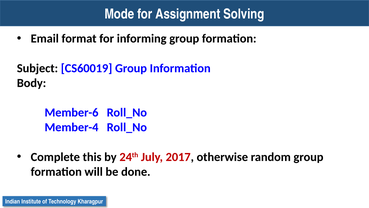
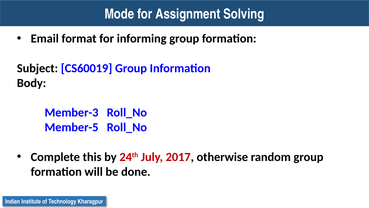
Member-6: Member-6 -> Member-3
Member-4: Member-4 -> Member-5
